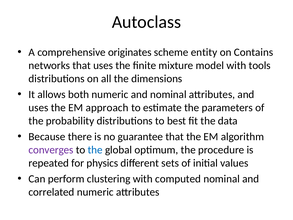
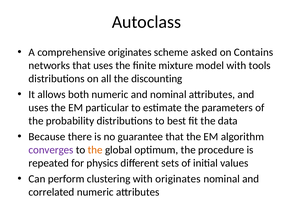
entity: entity -> asked
dimensions: dimensions -> discounting
approach: approach -> particular
the at (95, 150) colour: blue -> orange
with computed: computed -> originates
